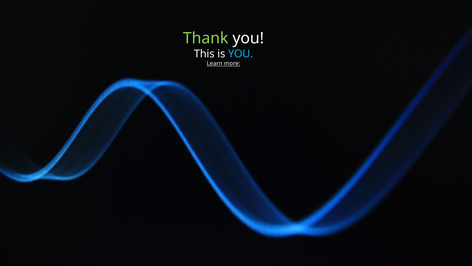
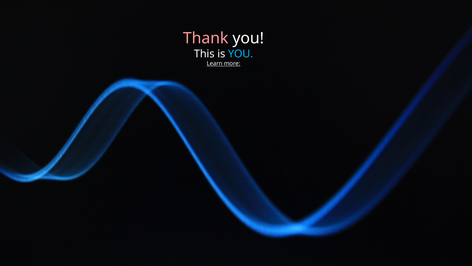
Thank colour: light green -> pink
